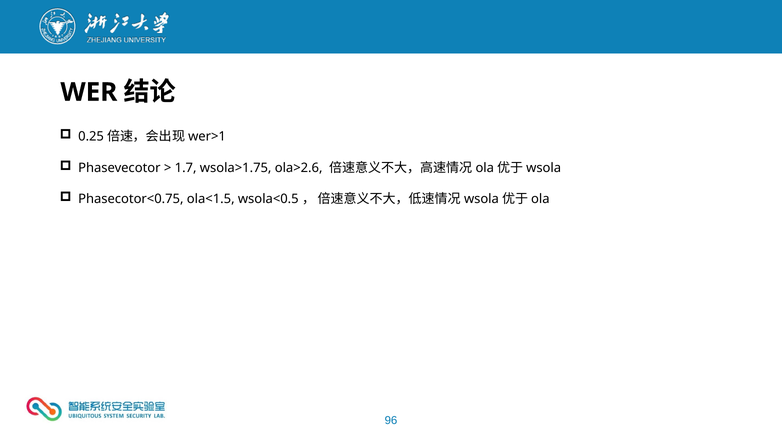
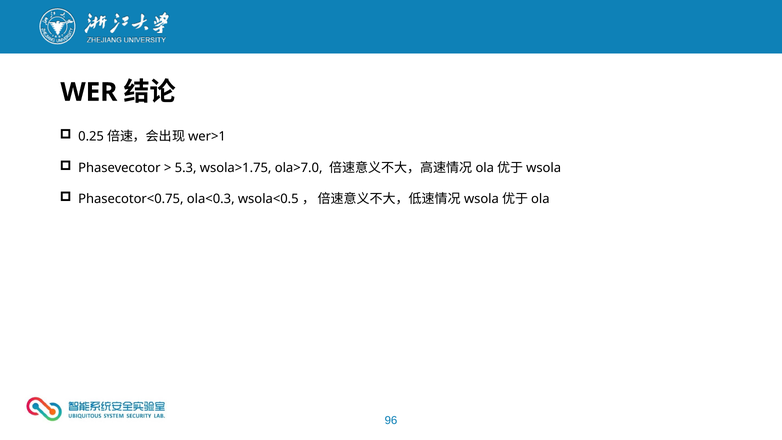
1.7: 1.7 -> 5.3
ola>2.6: ola>2.6 -> ola>7.0
ola<1.5: ola<1.5 -> ola<0.3
